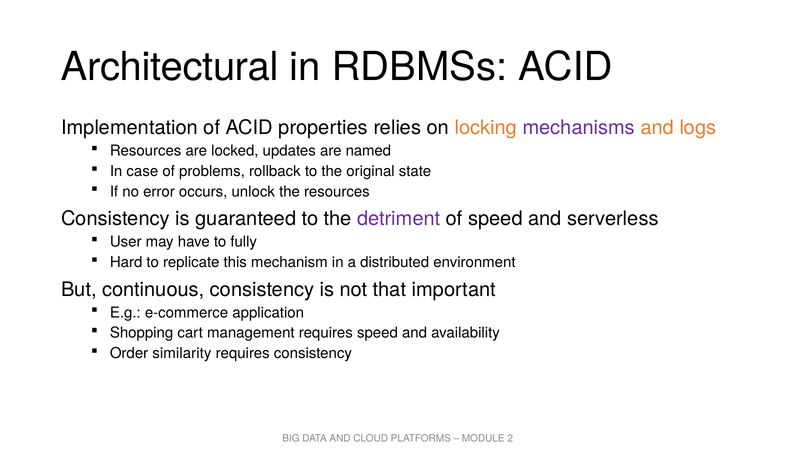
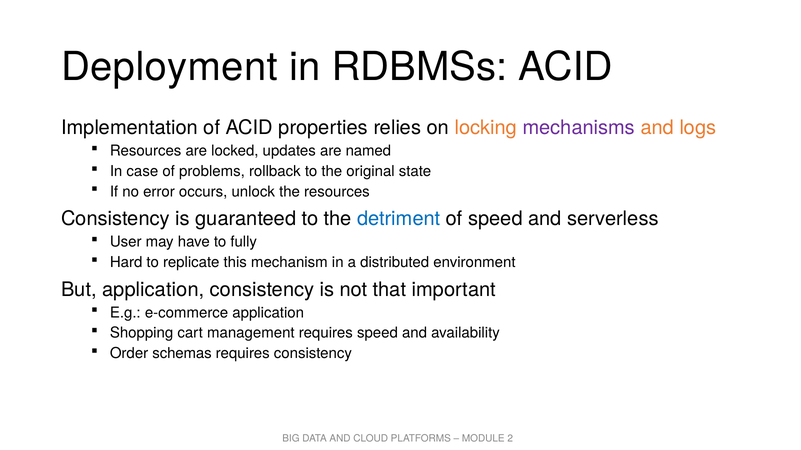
Architectural: Architectural -> Deployment
detriment colour: purple -> blue
But continuous: continuous -> application
similarity: similarity -> schemas
